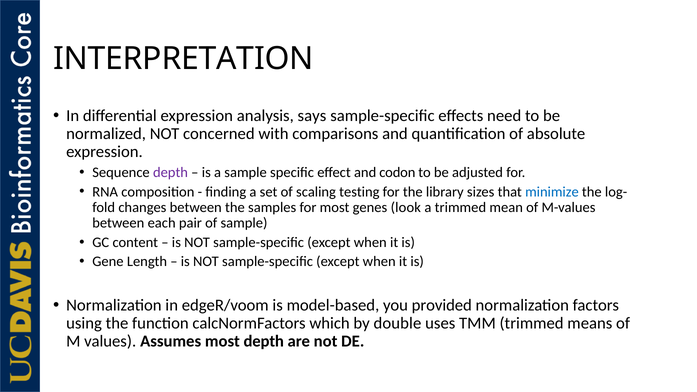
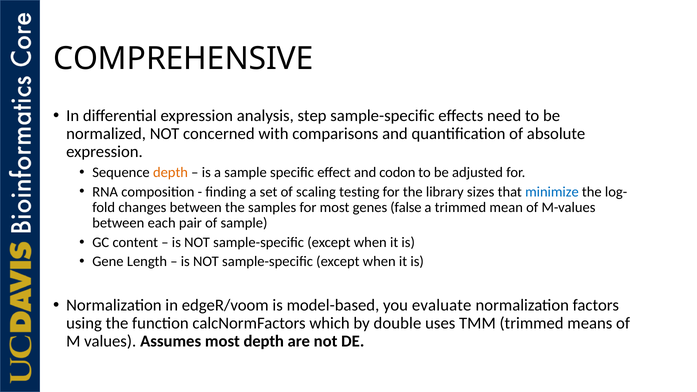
INTERPRETATION: INTERPRETATION -> COMPREHENSIVE
says: says -> step
depth at (171, 172) colour: purple -> orange
look: look -> false
provided: provided -> evaluate
